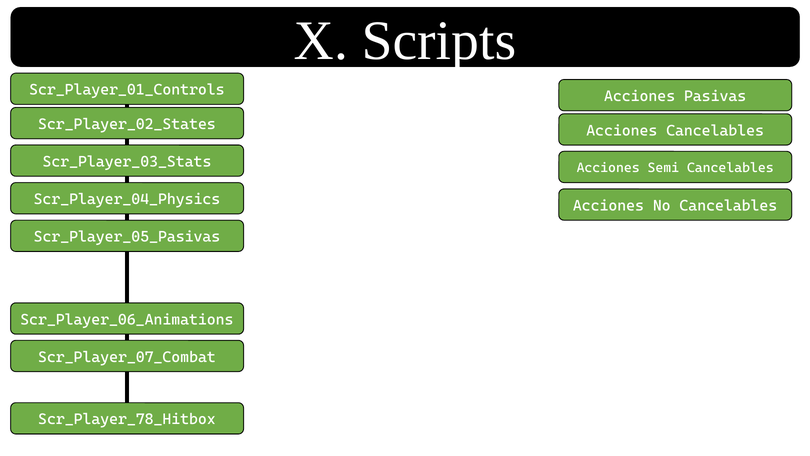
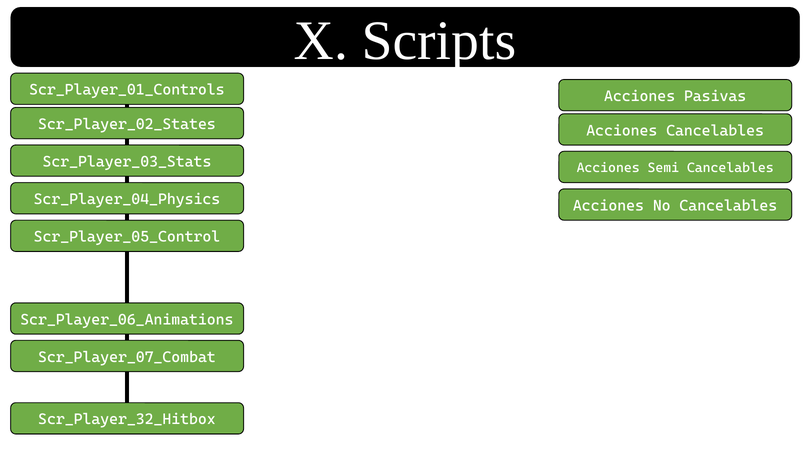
Scr_Player_05_Pasivas: Scr_Player_05_Pasivas -> Scr_Player_05_Control
Scr_Player_78_Hitbox: Scr_Player_78_Hitbox -> Scr_Player_32_Hitbox
